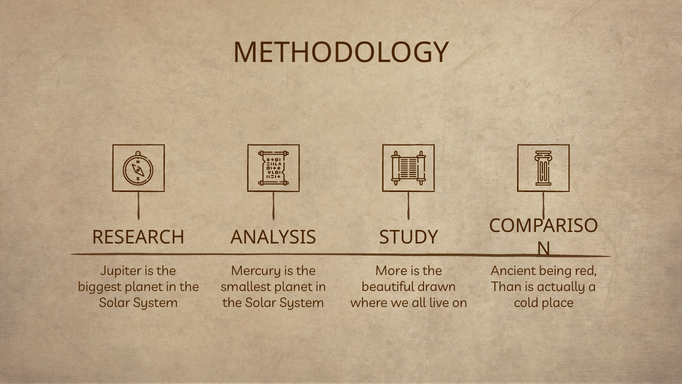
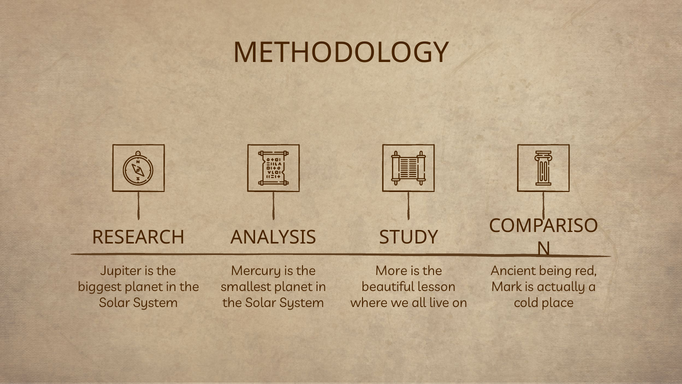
drawn: drawn -> lesson
Than: Than -> Mark
